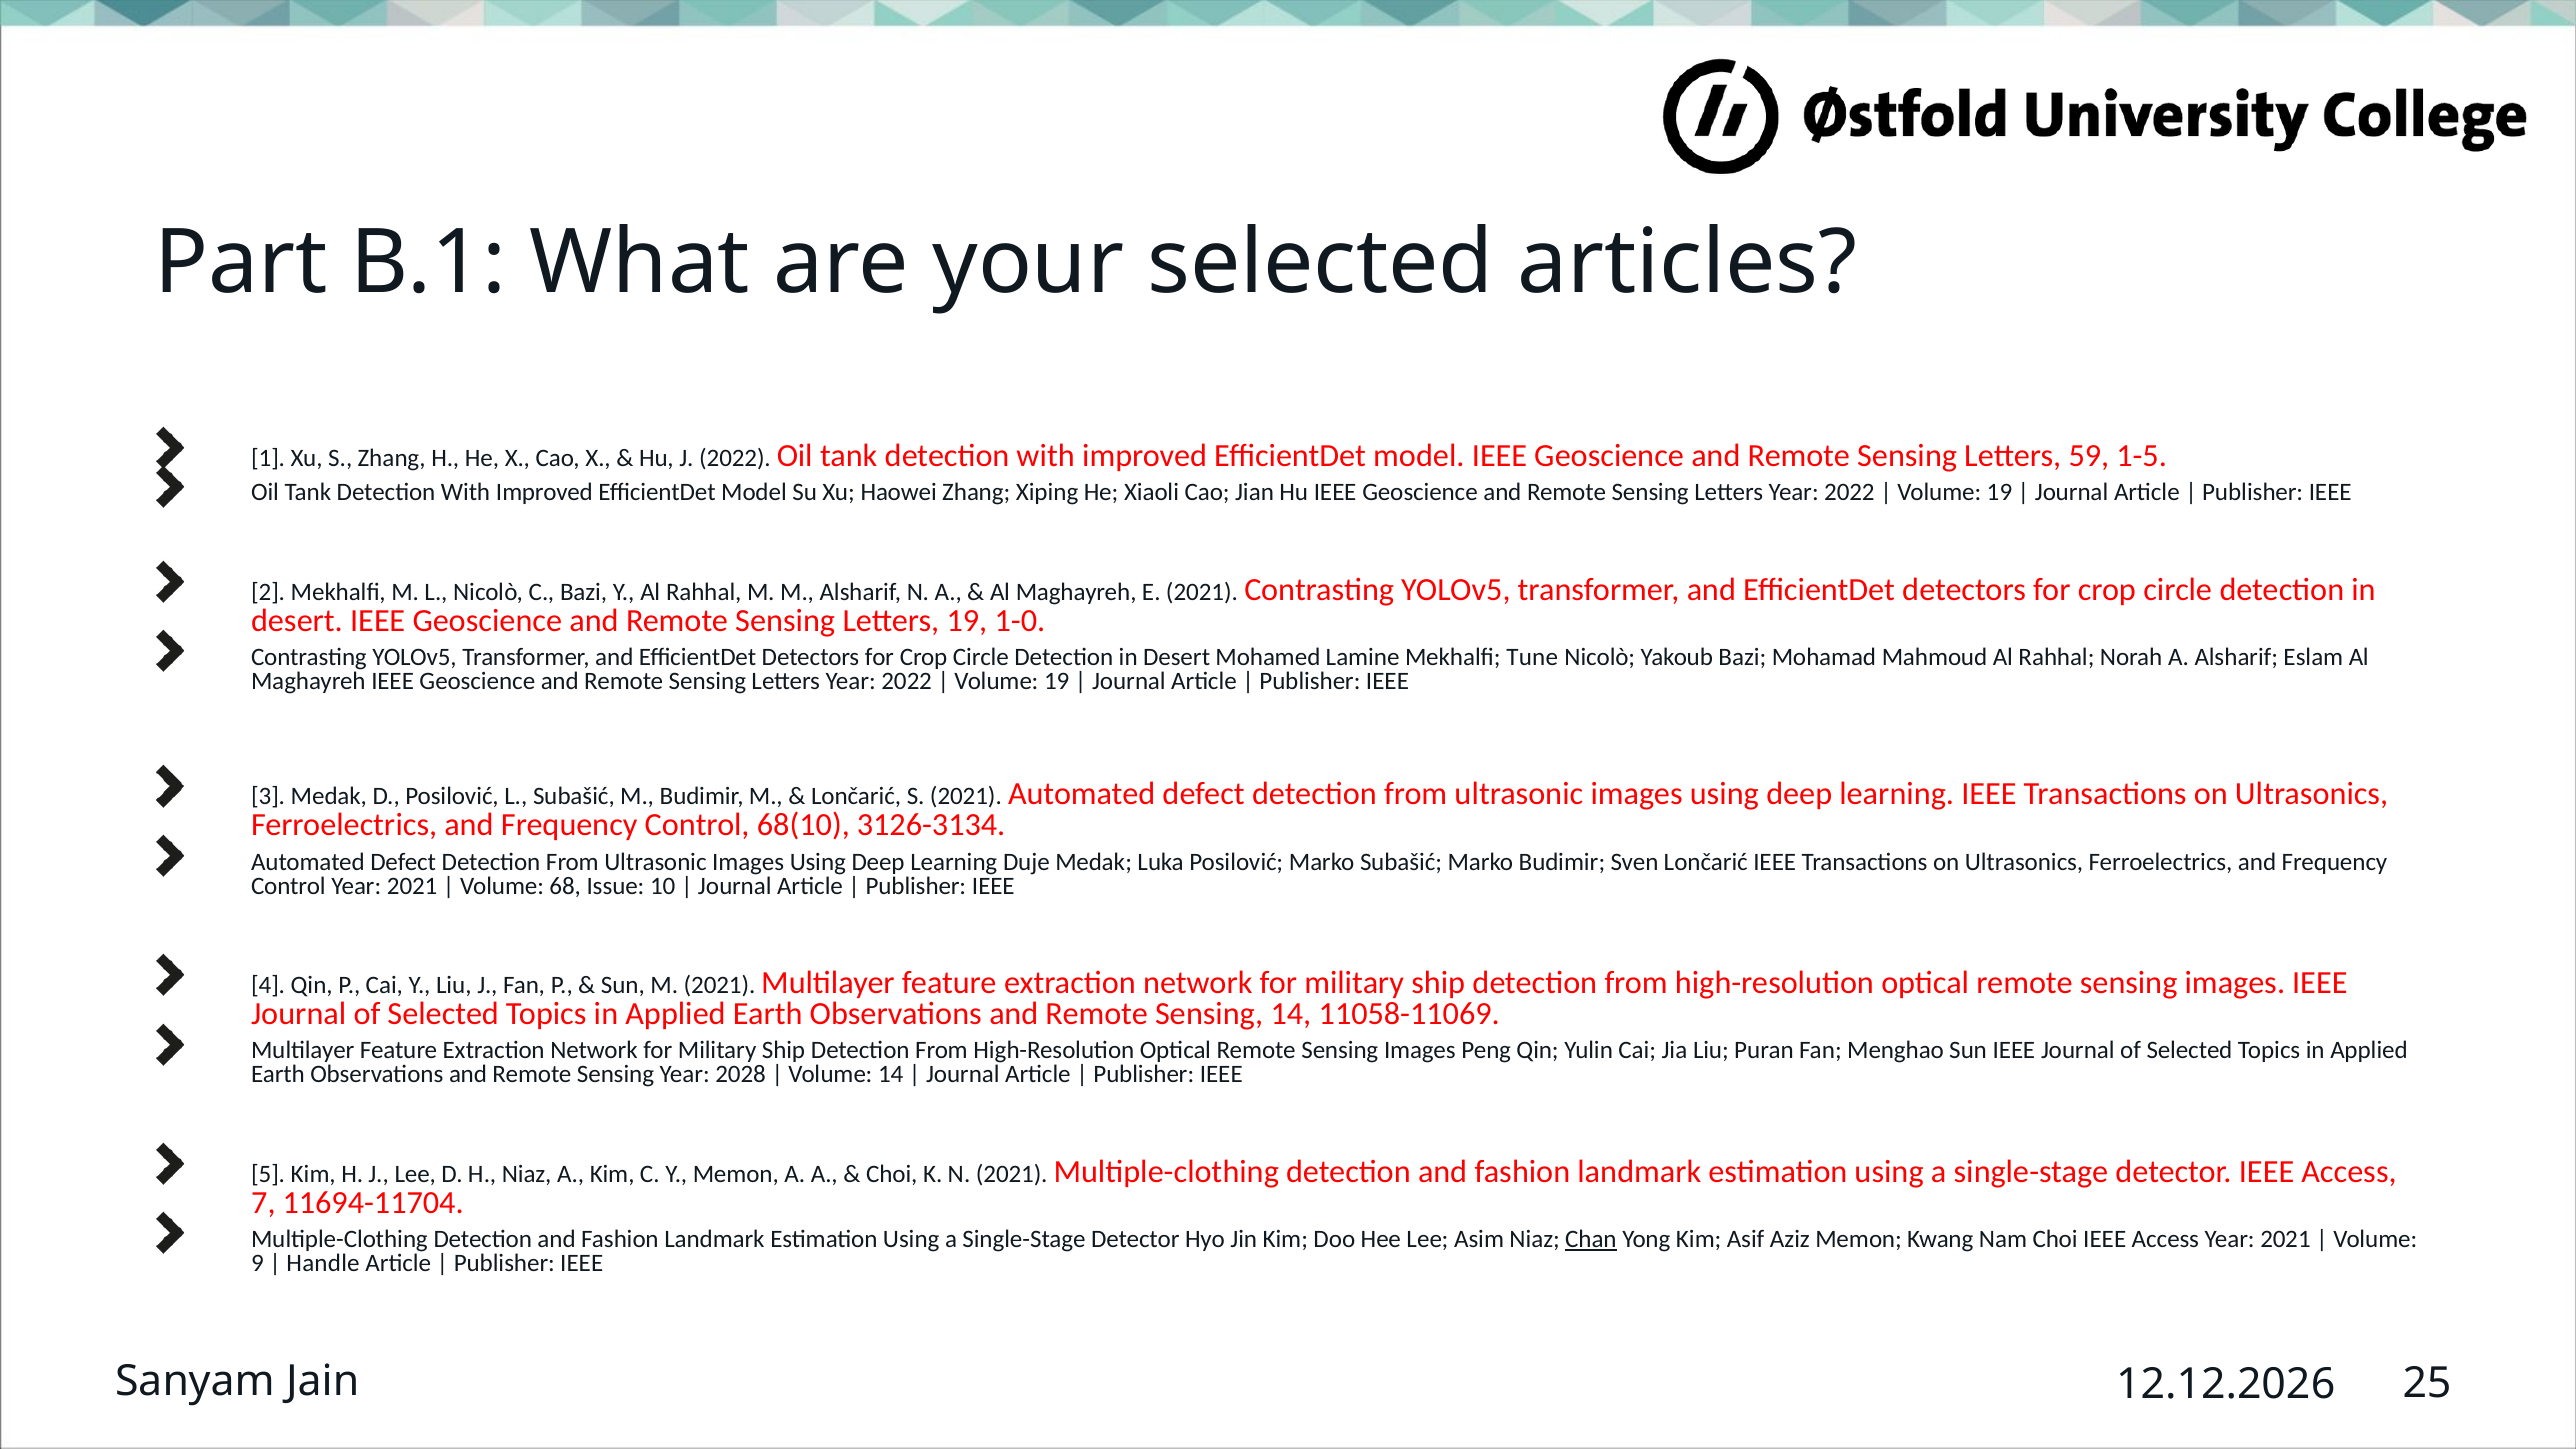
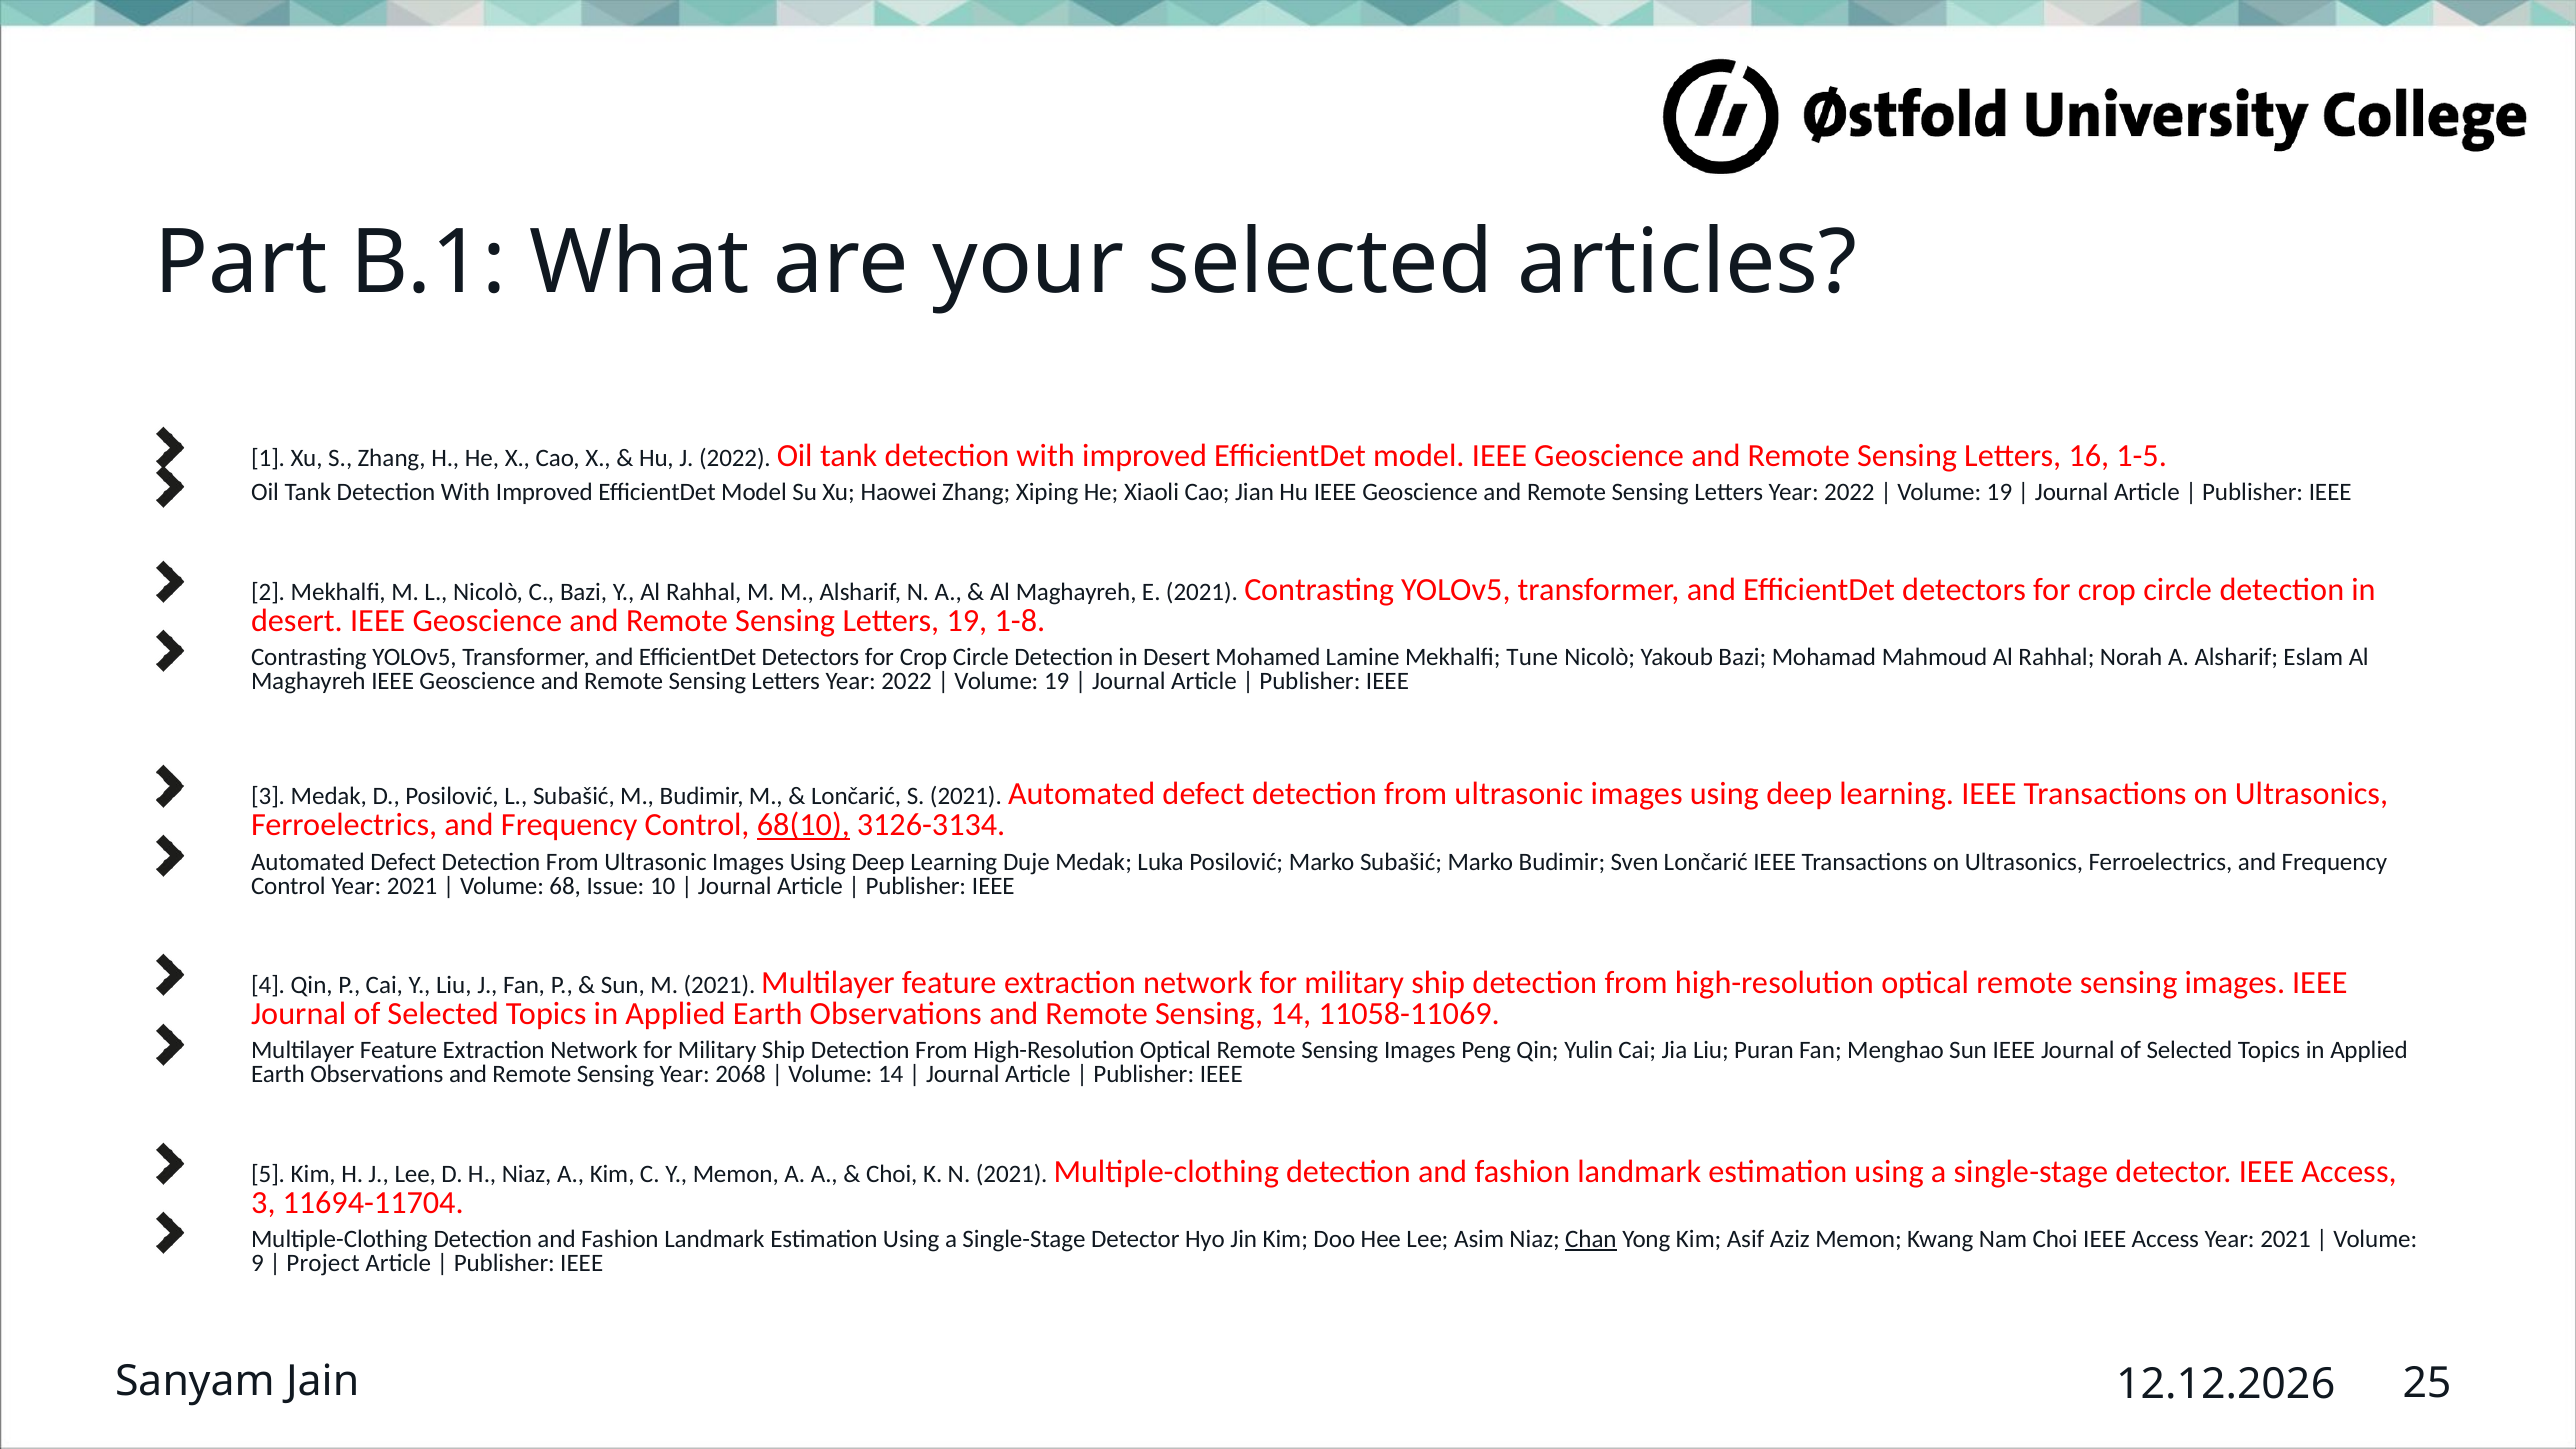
59: 59 -> 16
1-0: 1-0 -> 1-8
68(10 underline: none -> present
2028: 2028 -> 2068
7 at (263, 1203): 7 -> 3
Handle: Handle -> Project
